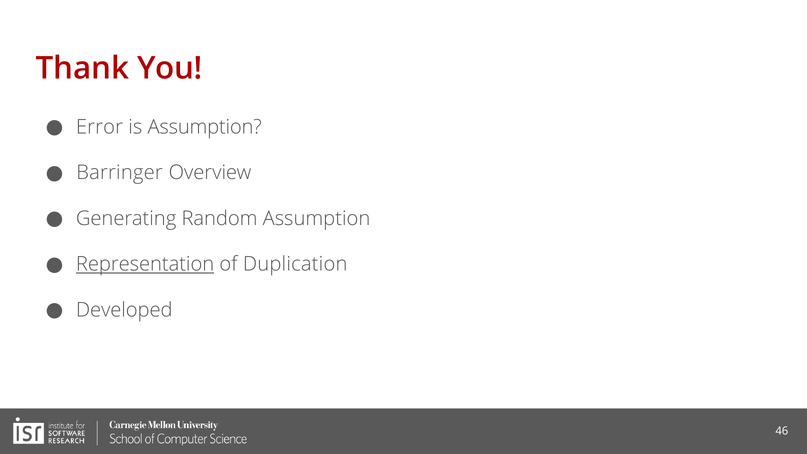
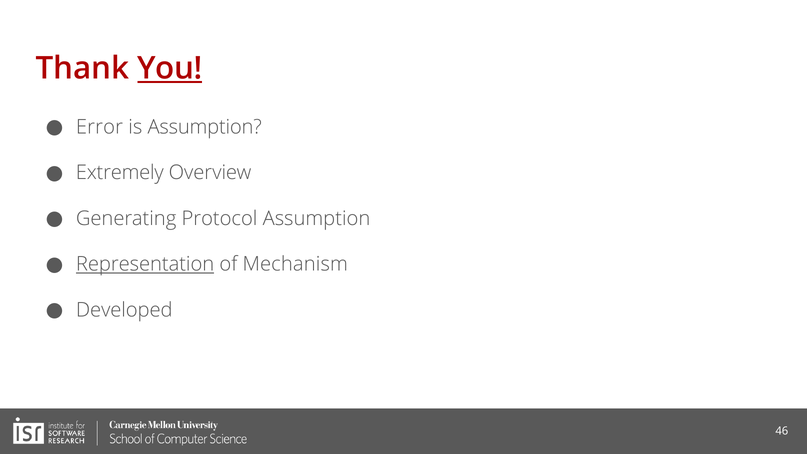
You underline: none -> present
Barringer: Barringer -> Extremely
Random: Random -> Protocol
Duplication: Duplication -> Mechanism
